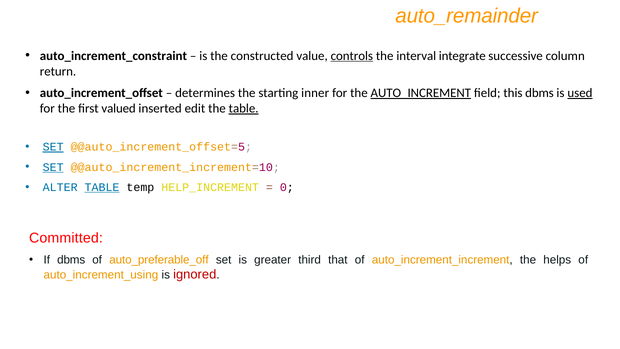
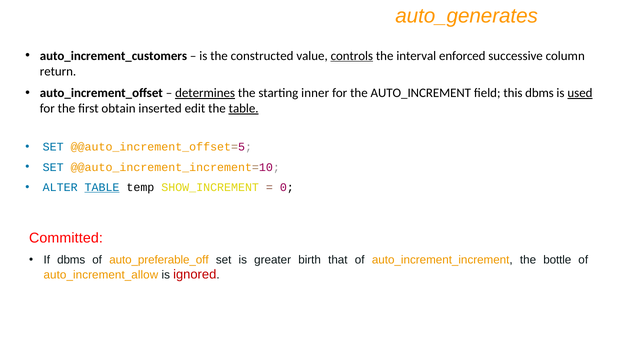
auto_remainder: auto_remainder -> auto_generates
auto_increment_constraint: auto_increment_constraint -> auto_increment_customers
integrate: integrate -> enforced
determines underline: none -> present
AUTO_INCREMENT underline: present -> none
valued: valued -> obtain
SET at (53, 147) underline: present -> none
SET at (53, 167) underline: present -> none
HELP_INCREMENT: HELP_INCREMENT -> SHOW_INCREMENT
third: third -> birth
helps: helps -> bottle
auto_increment_using: auto_increment_using -> auto_increment_allow
